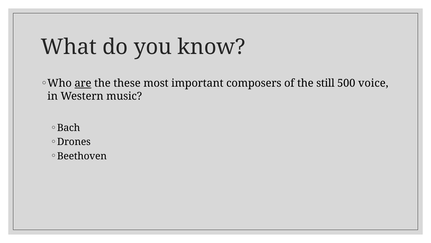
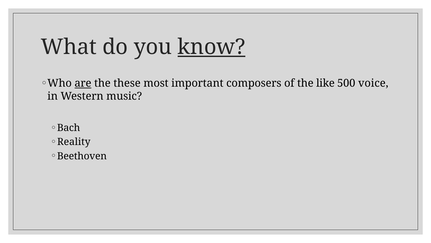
know underline: none -> present
still: still -> like
Drones: Drones -> Reality
